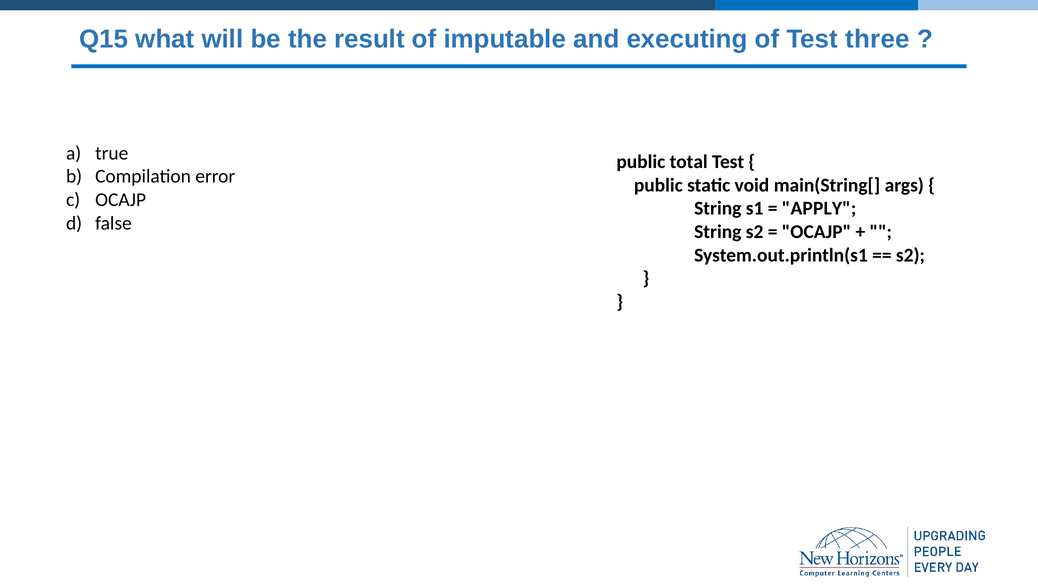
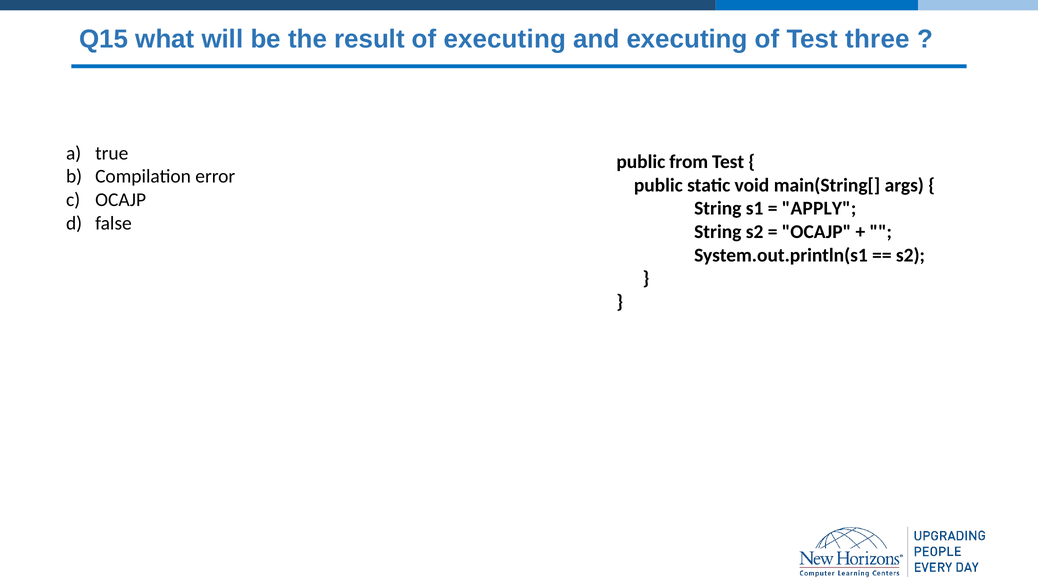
of imputable: imputable -> executing
total: total -> from
